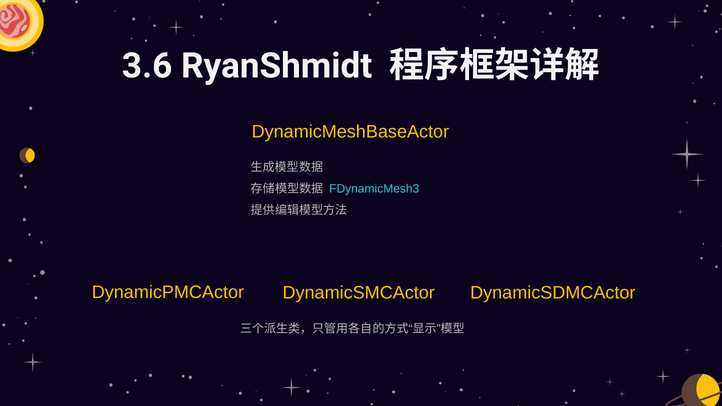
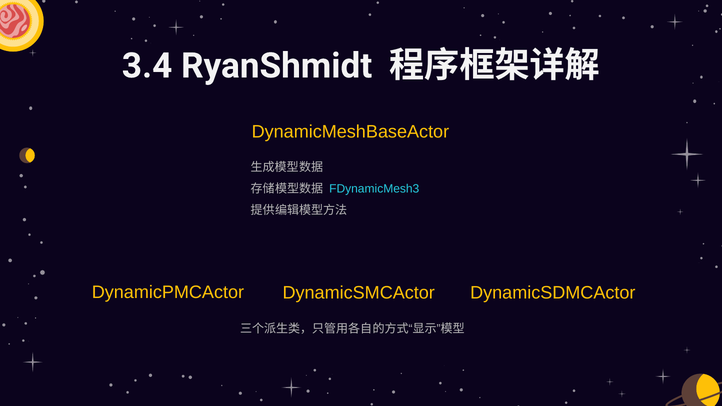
3.6: 3.6 -> 3.4
